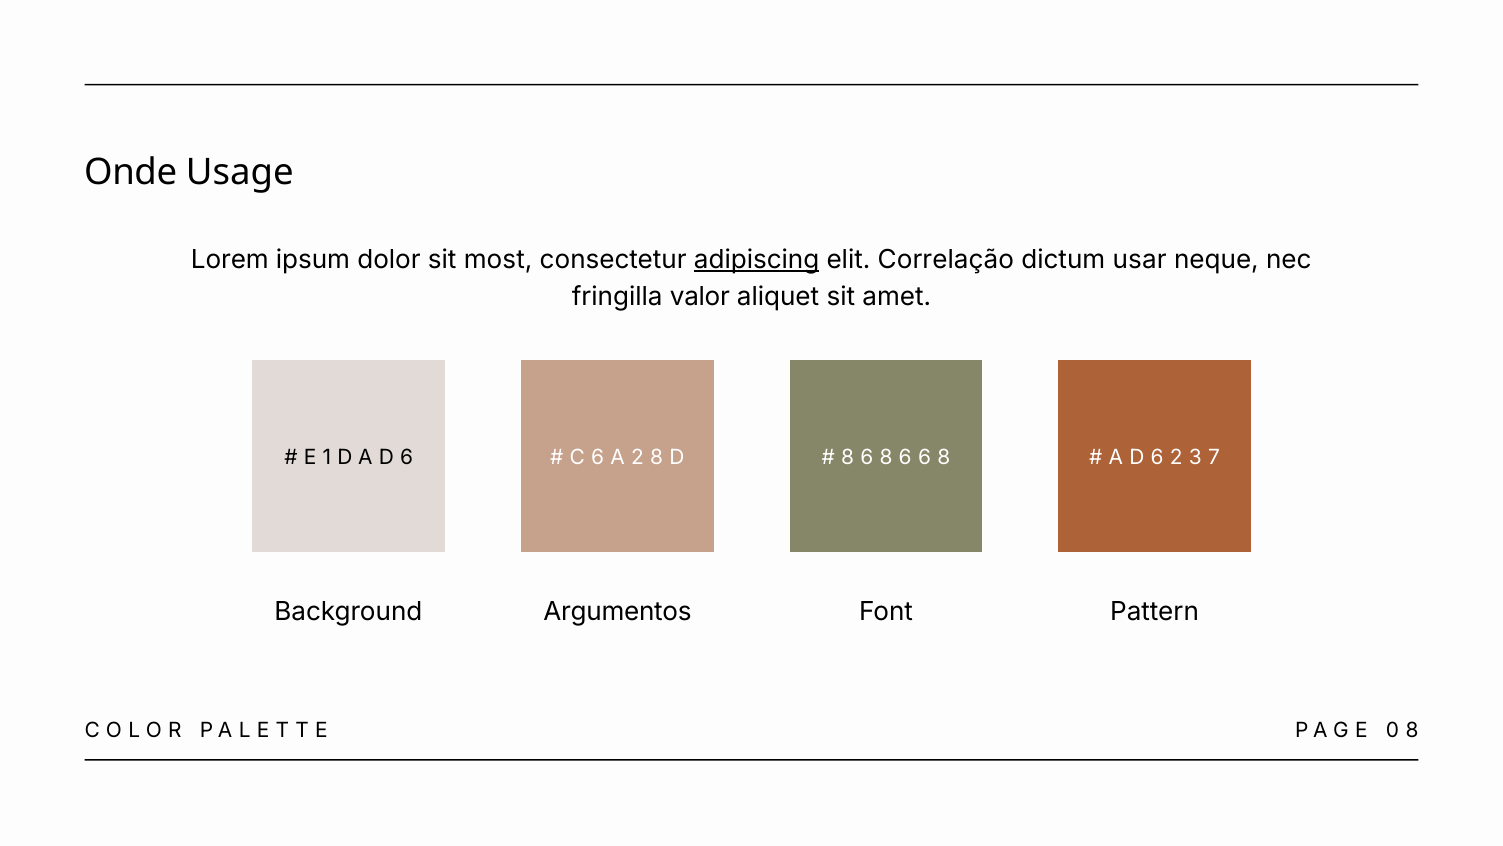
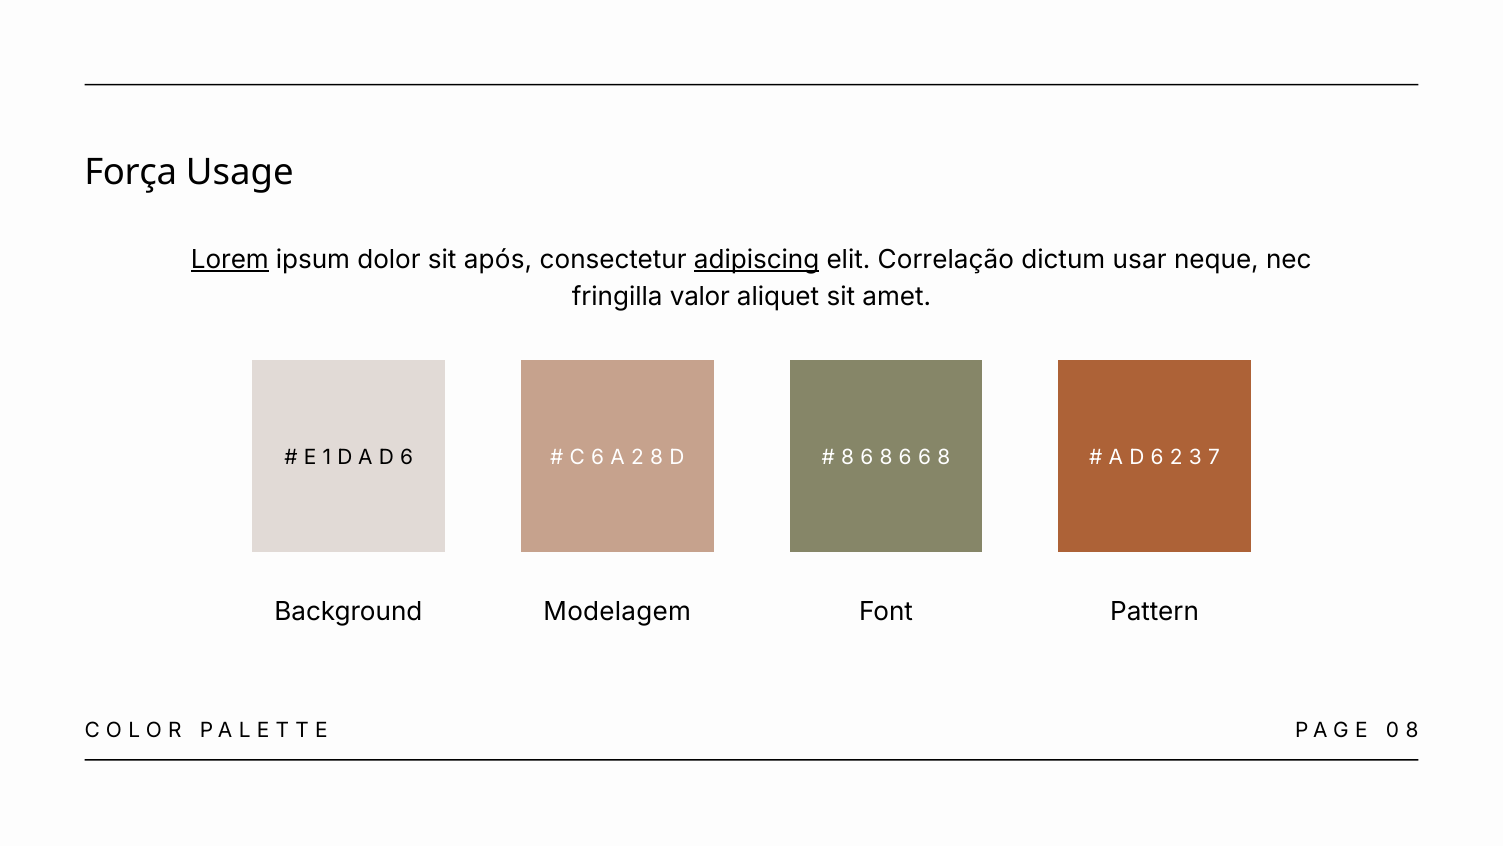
Onde: Onde -> Força
Lorem underline: none -> present
most: most -> após
Argumentos: Argumentos -> Modelagem
